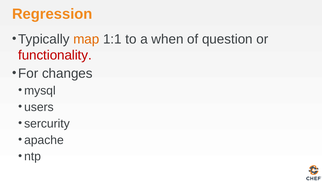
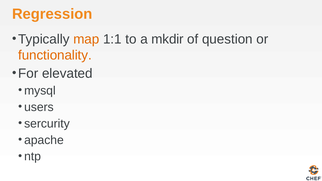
when: when -> mkdir
functionality colour: red -> orange
changes: changes -> elevated
